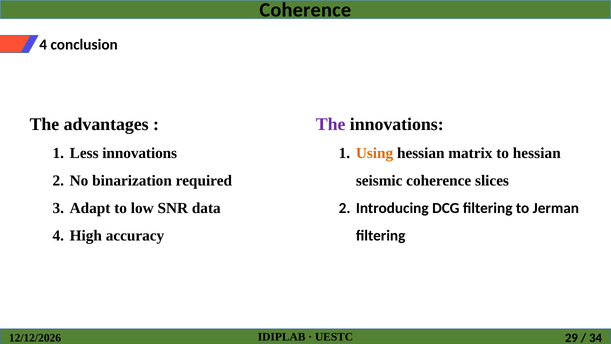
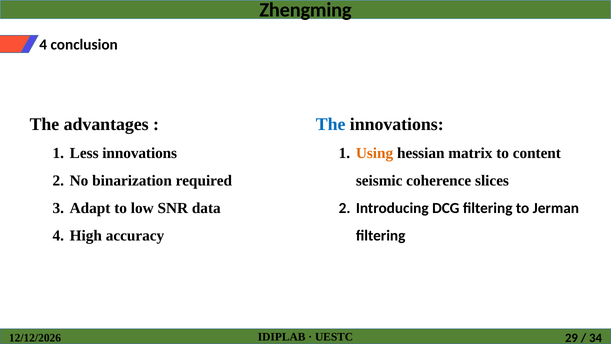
Coherence at (305, 10): Coherence -> Zhengming
The at (331, 124) colour: purple -> blue
to hessian: hessian -> content
